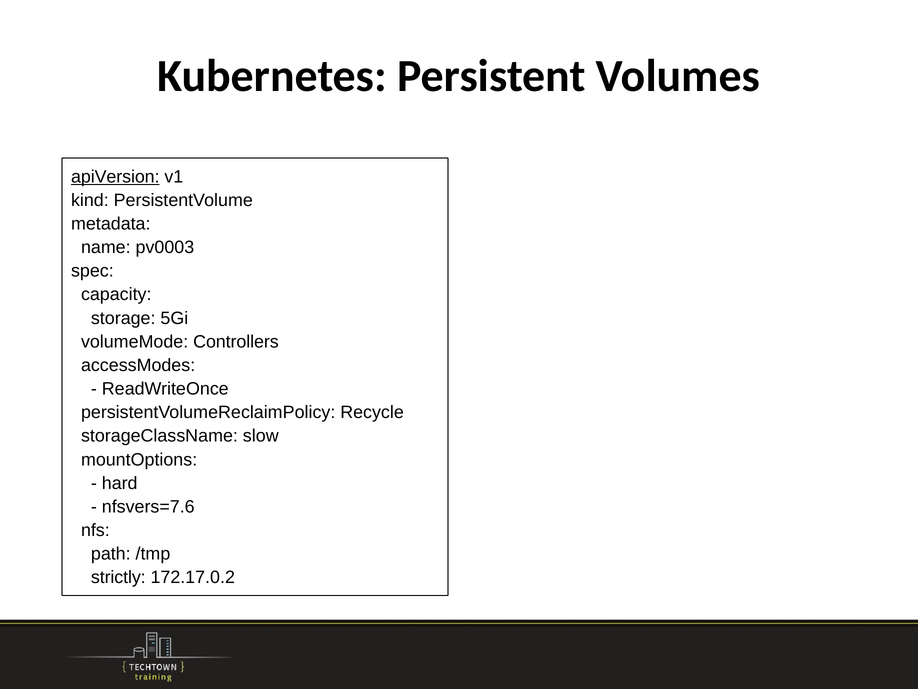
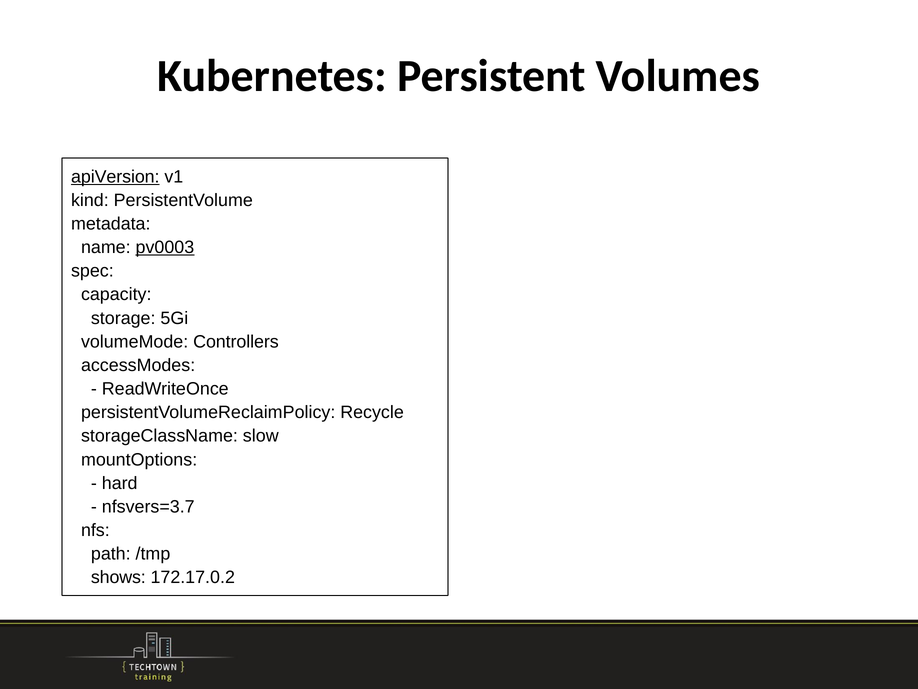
pv0003 underline: none -> present
nfsvers=7.6: nfsvers=7.6 -> nfsvers=3.7
strictly: strictly -> shows
